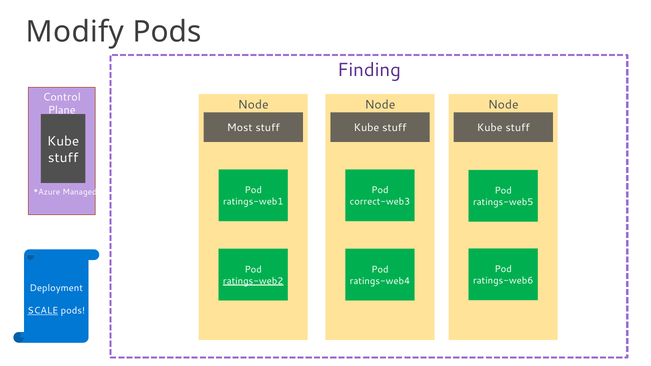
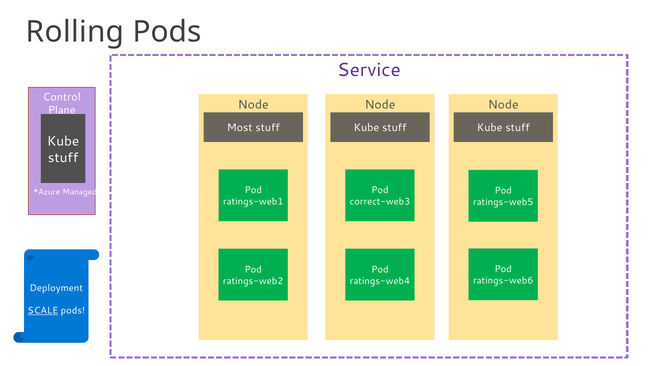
Modify: Modify -> Rolling
Finding: Finding -> Service
ratings-web2 underline: present -> none
